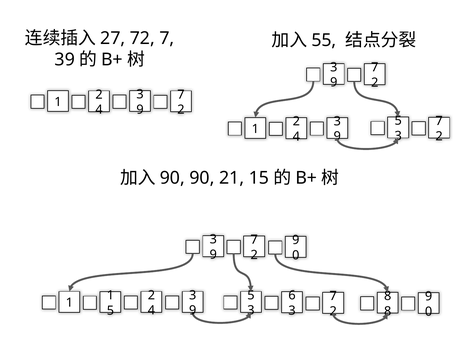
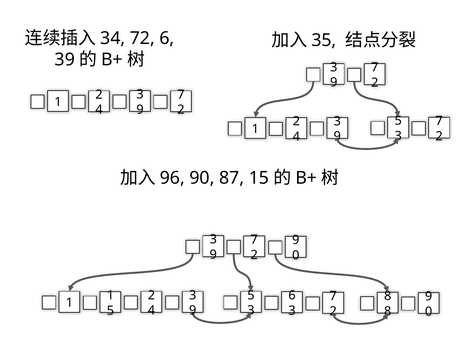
27: 27 -> 34
72 7: 7 -> 6
55: 55 -> 35
90 at (172, 178): 90 -> 96
21: 21 -> 87
